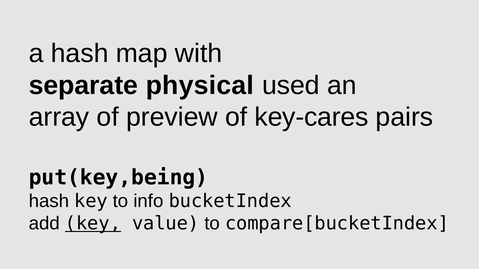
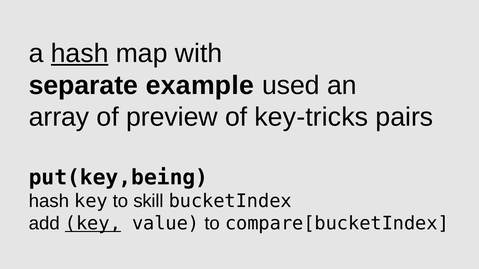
hash at (80, 54) underline: none -> present
physical: physical -> example
key-cares: key-cares -> key-tricks
info: info -> skill
